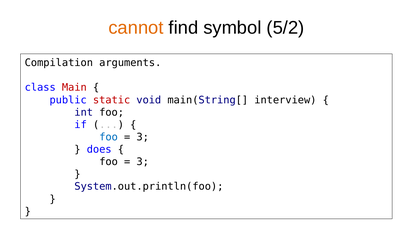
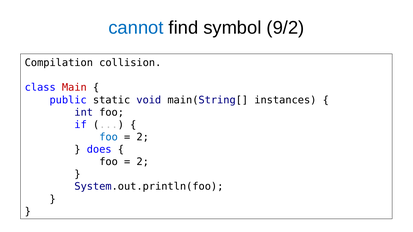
cannot colour: orange -> blue
5/2: 5/2 -> 9/2
arguments: arguments -> collision
static colour: red -> black
interview: interview -> instances
3 at (143, 137): 3 -> 2
3 at (143, 162): 3 -> 2
